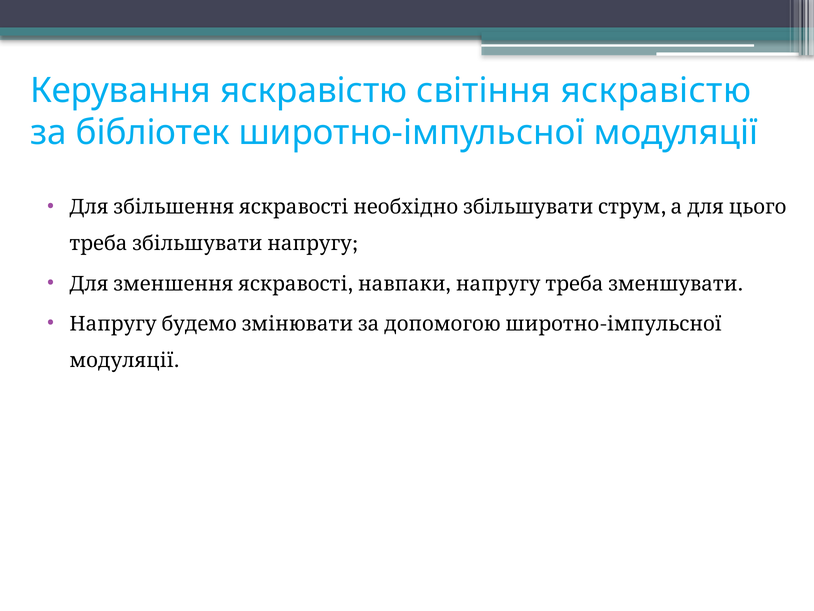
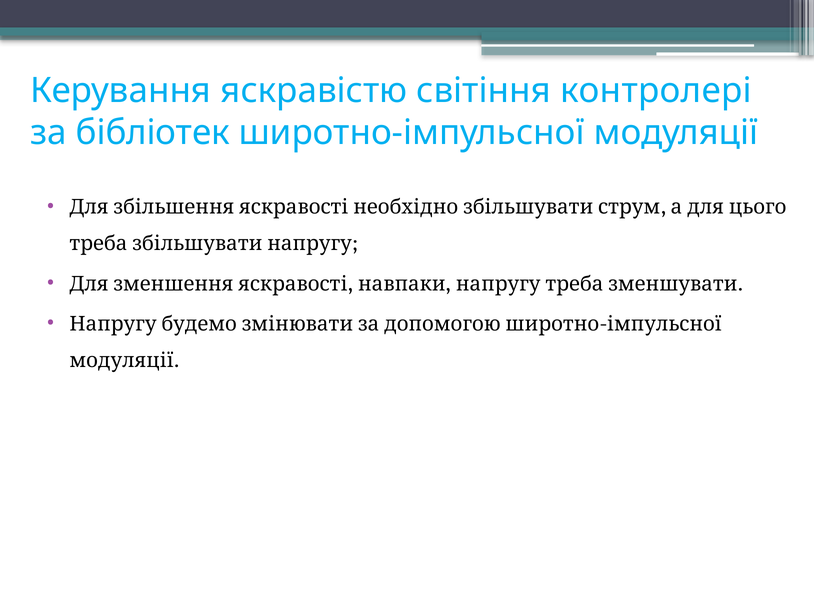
світіння яскравістю: яскравістю -> контролері
